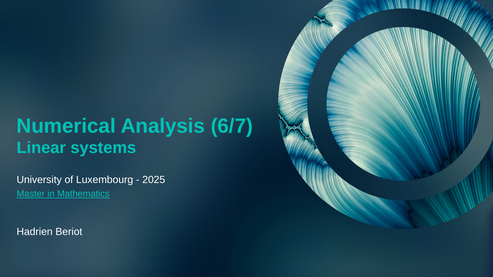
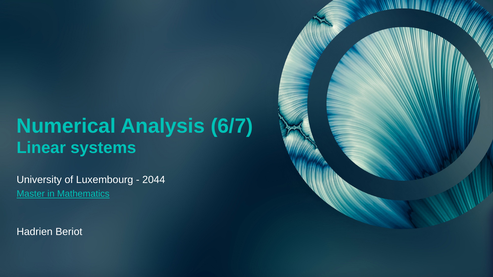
2025: 2025 -> 2044
